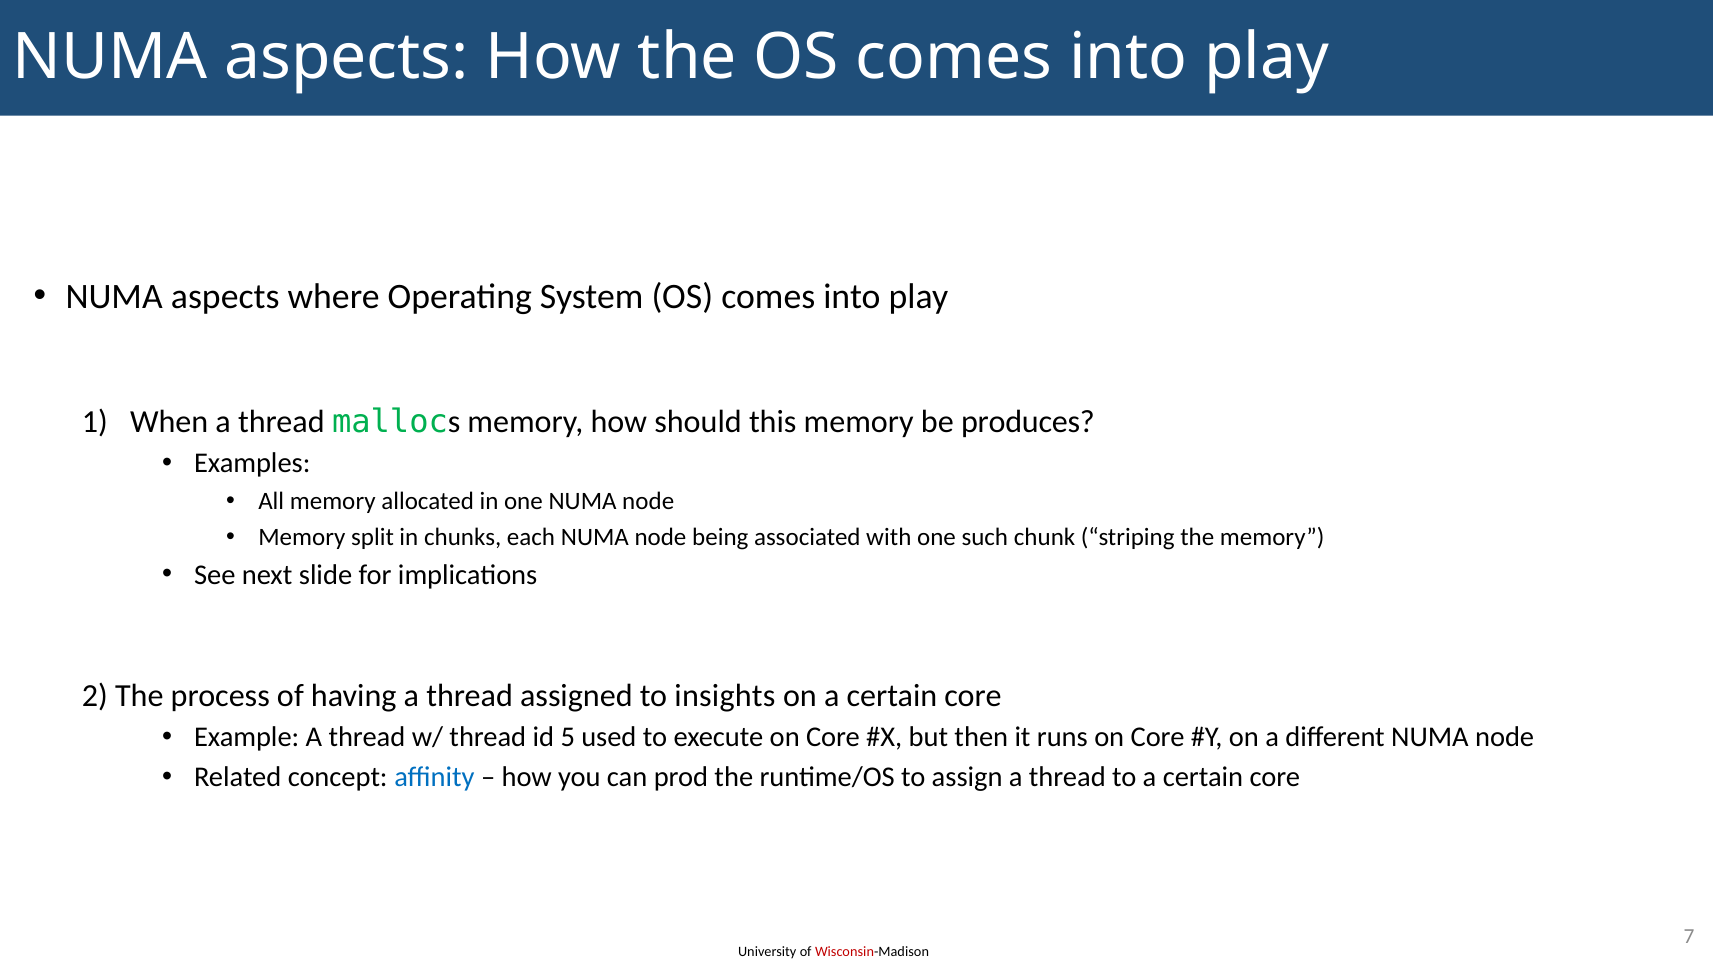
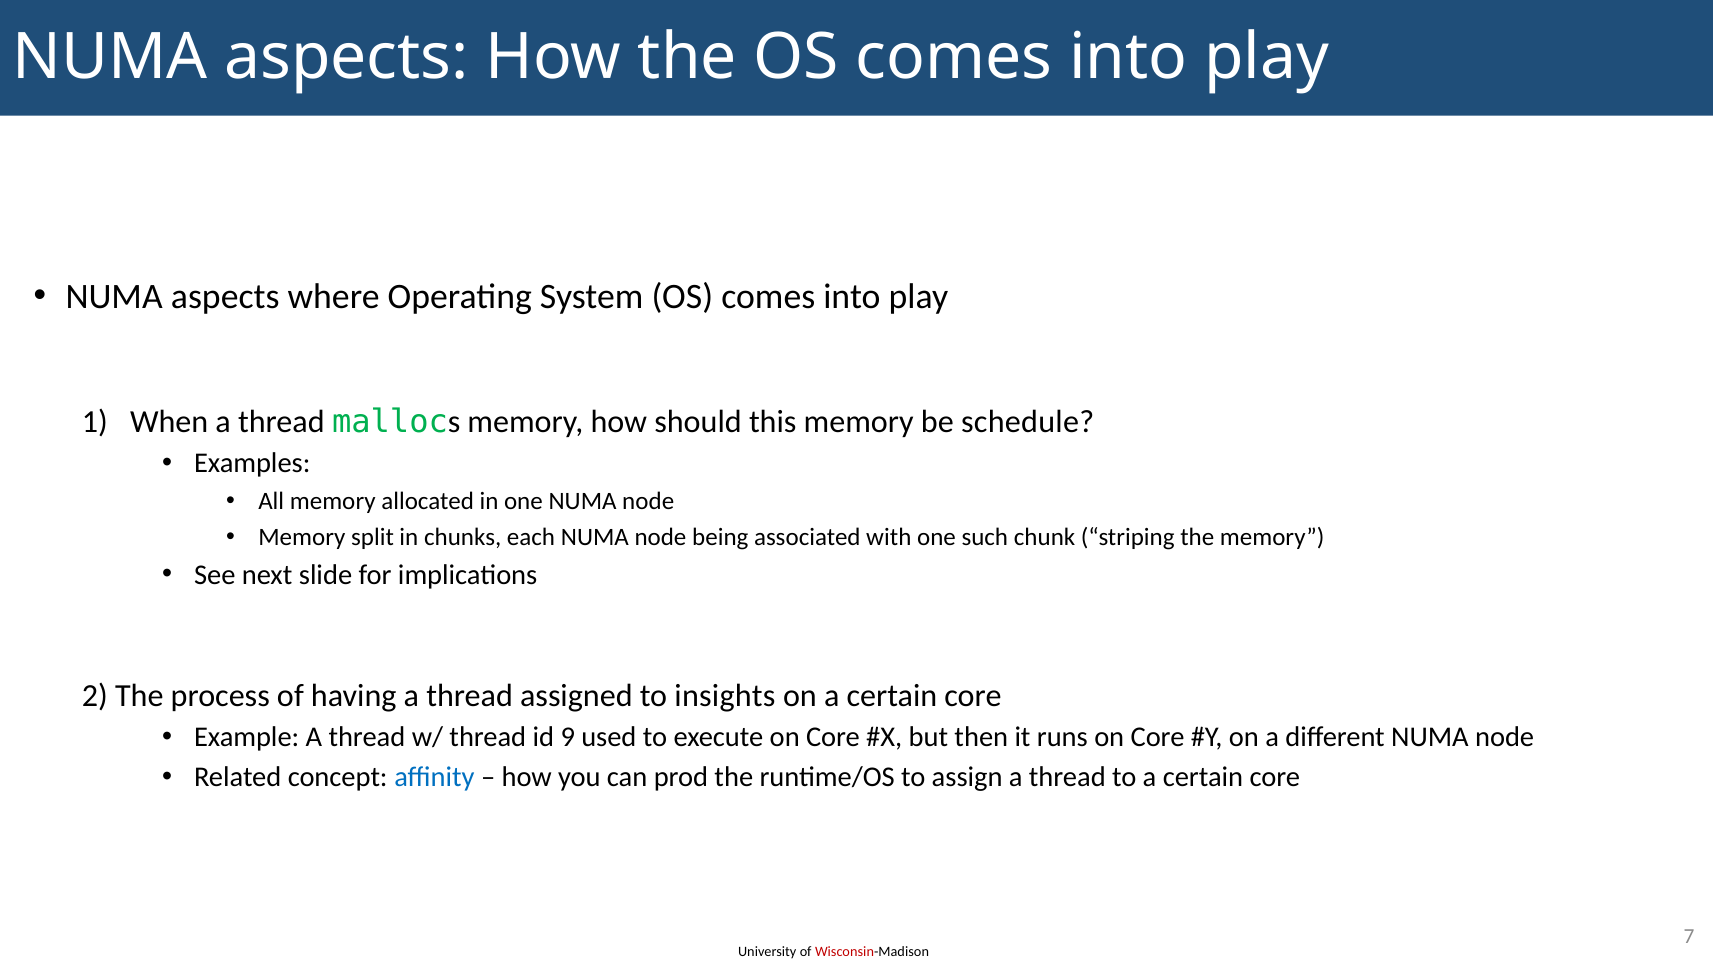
produces: produces -> schedule
5: 5 -> 9
